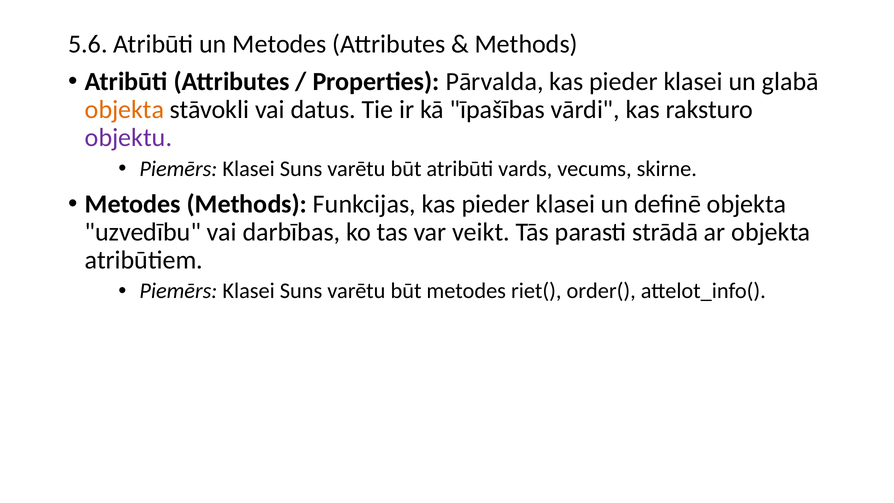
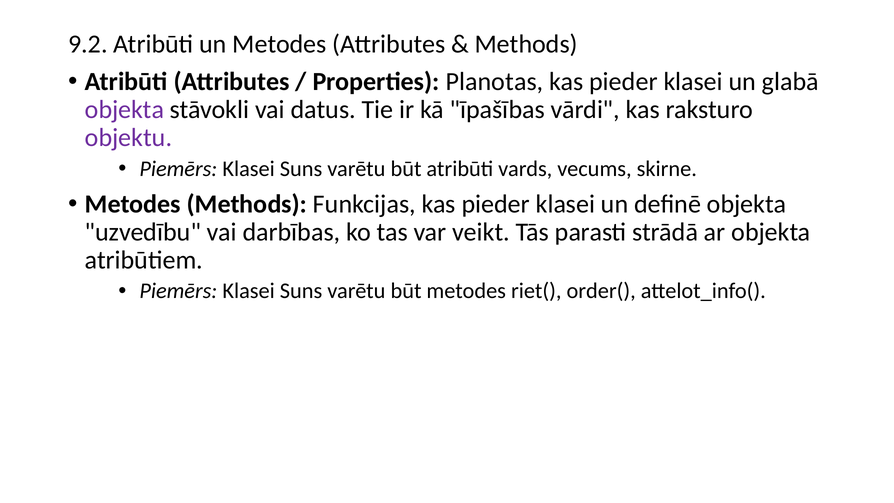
5.6: 5.6 -> 9.2
Pārvalda: Pārvalda -> Planotas
objekta at (124, 110) colour: orange -> purple
